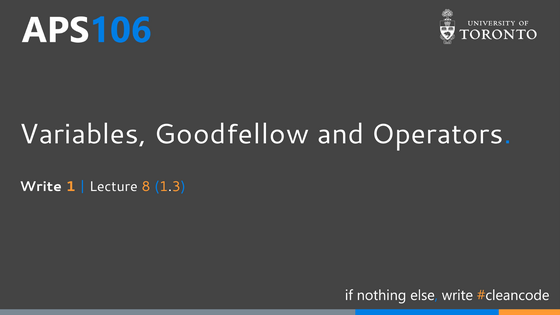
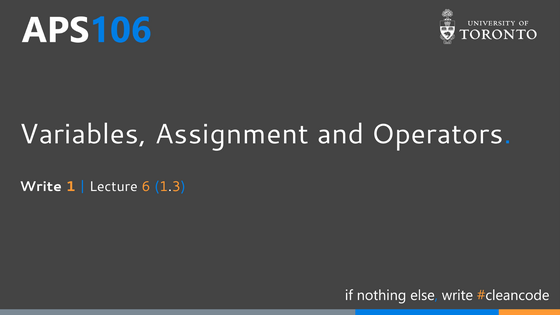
Goodfellow: Goodfellow -> Assignment
8: 8 -> 6
